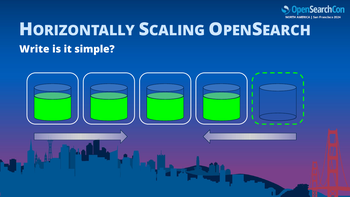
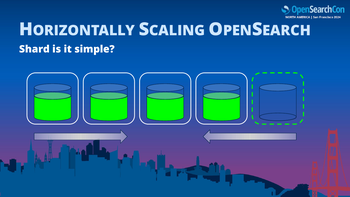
Write: Write -> Shard
